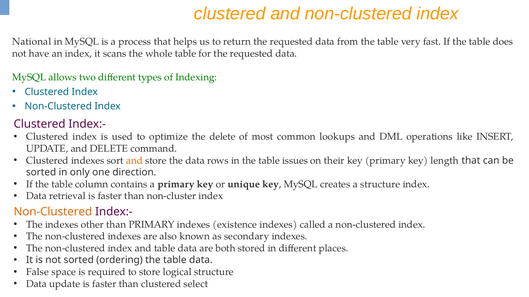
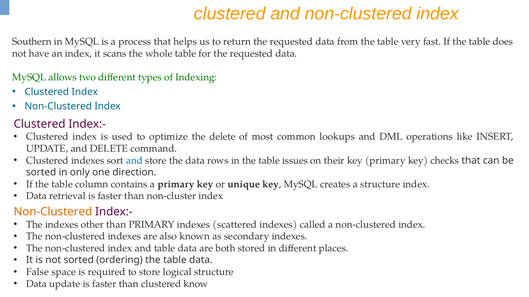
National: National -> Southern
and at (134, 161) colour: orange -> blue
length: length -> checks
existence: existence -> scattered
select: select -> know
